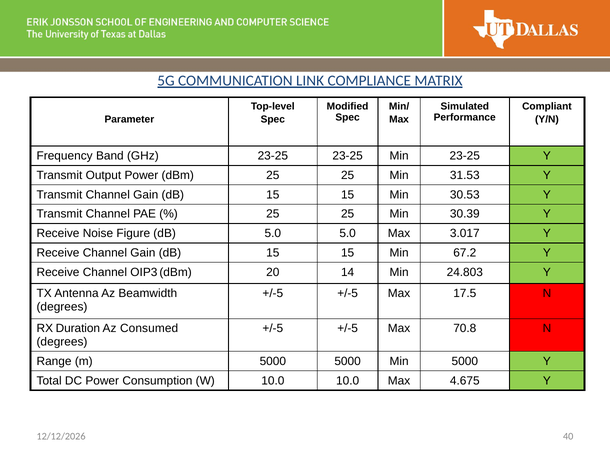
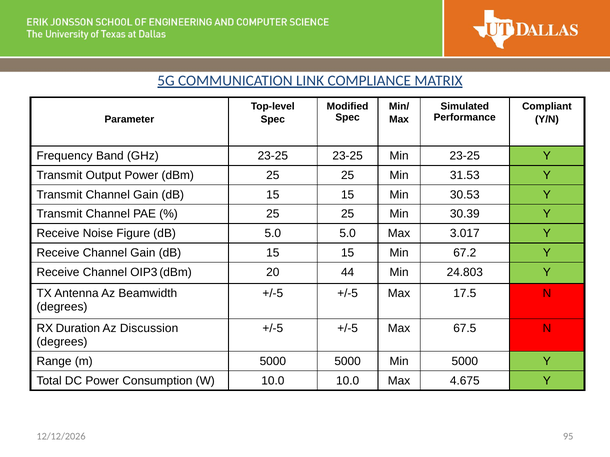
14: 14 -> 44
Consumed: Consumed -> Discussion
70.8: 70.8 -> 67.5
40: 40 -> 95
